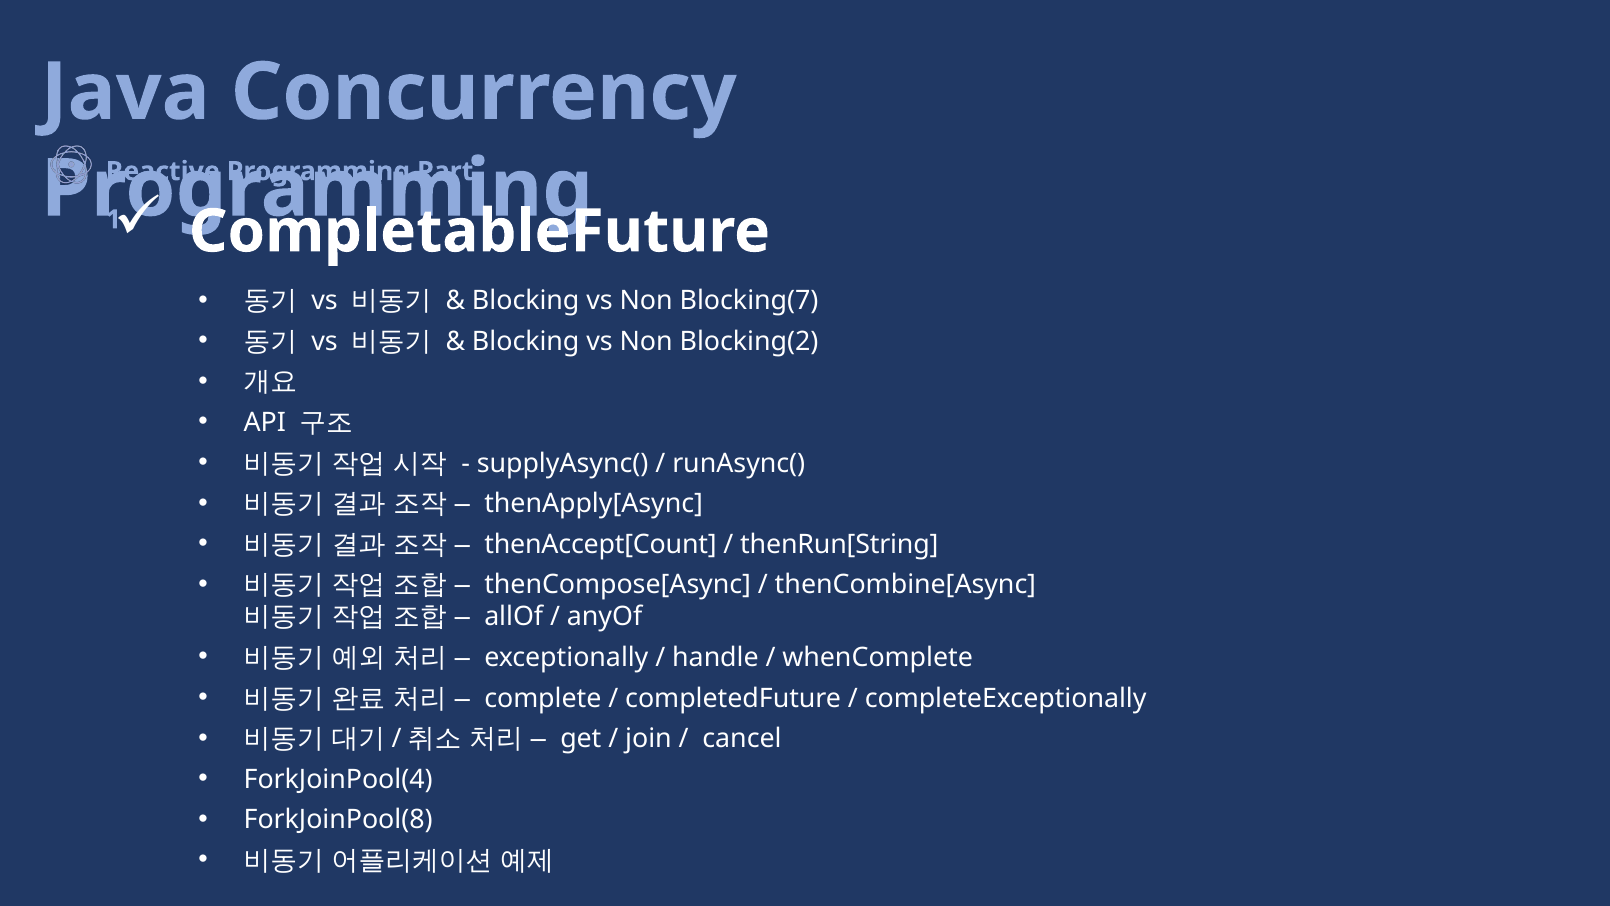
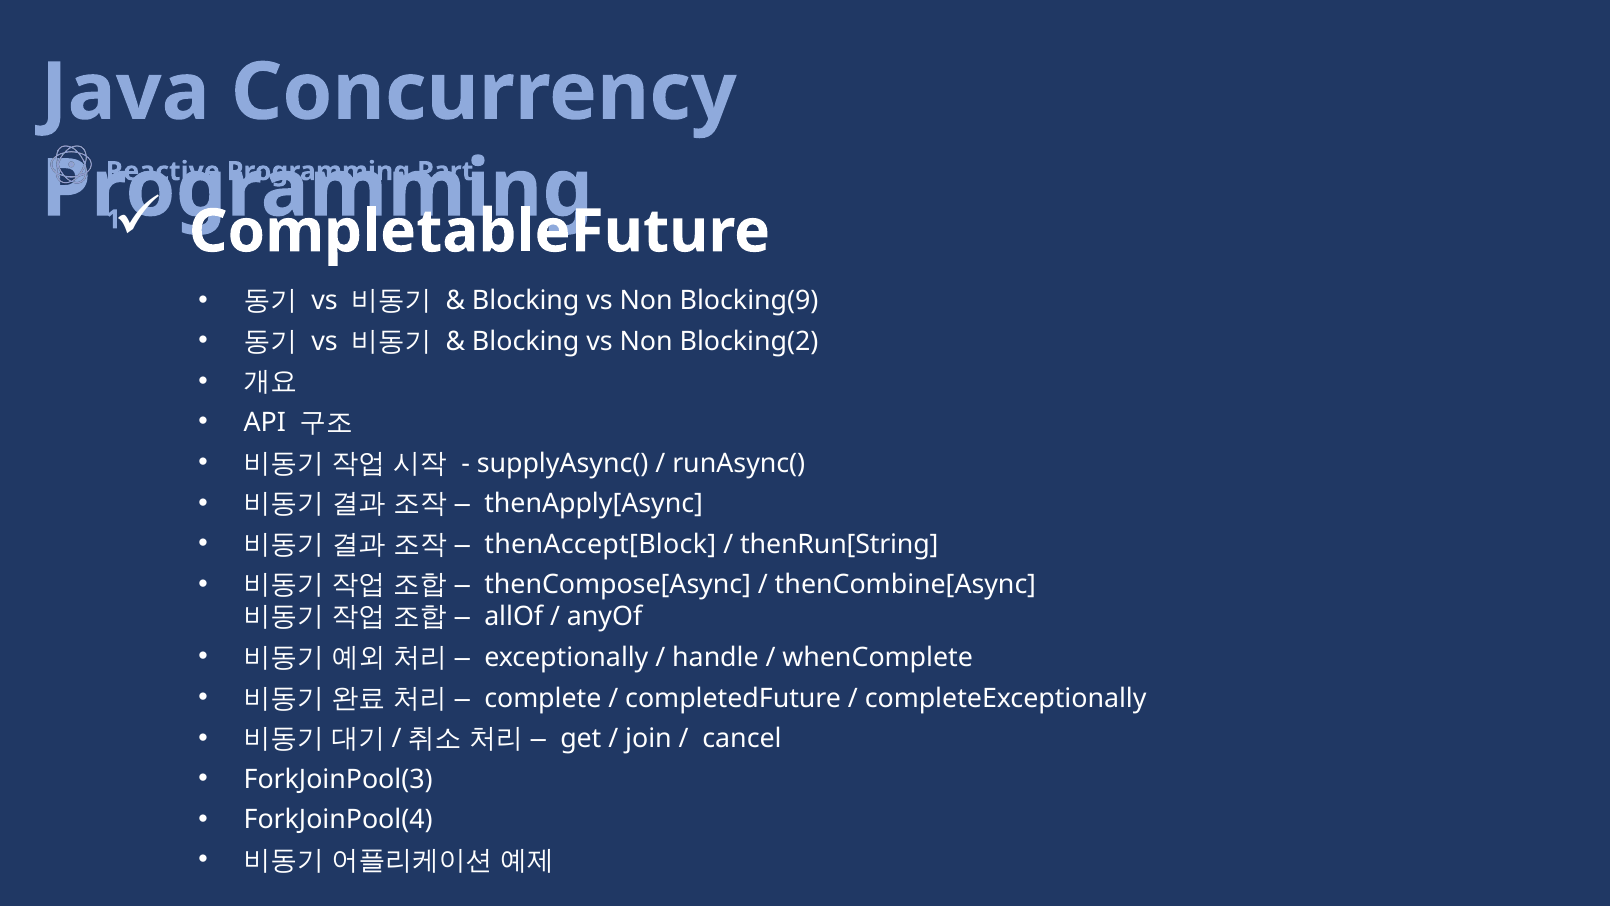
Blocking(7: Blocking(7 -> Blocking(9
thenAccept[Count: thenAccept[Count -> thenAccept[Block
ForkJoinPool(4: ForkJoinPool(4 -> ForkJoinPool(3
ForkJoinPool(8: ForkJoinPool(8 -> ForkJoinPool(4
